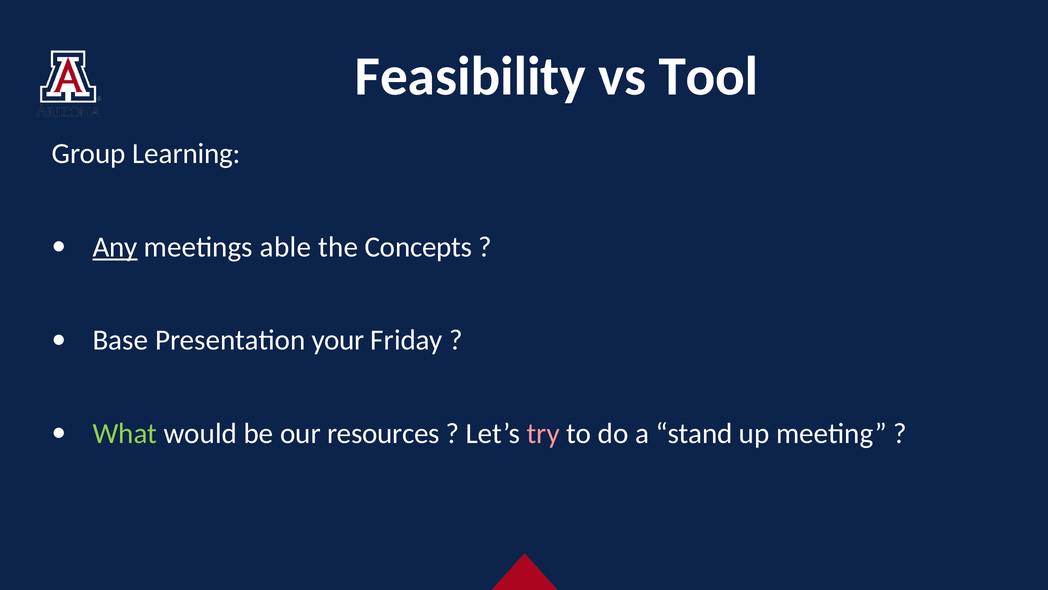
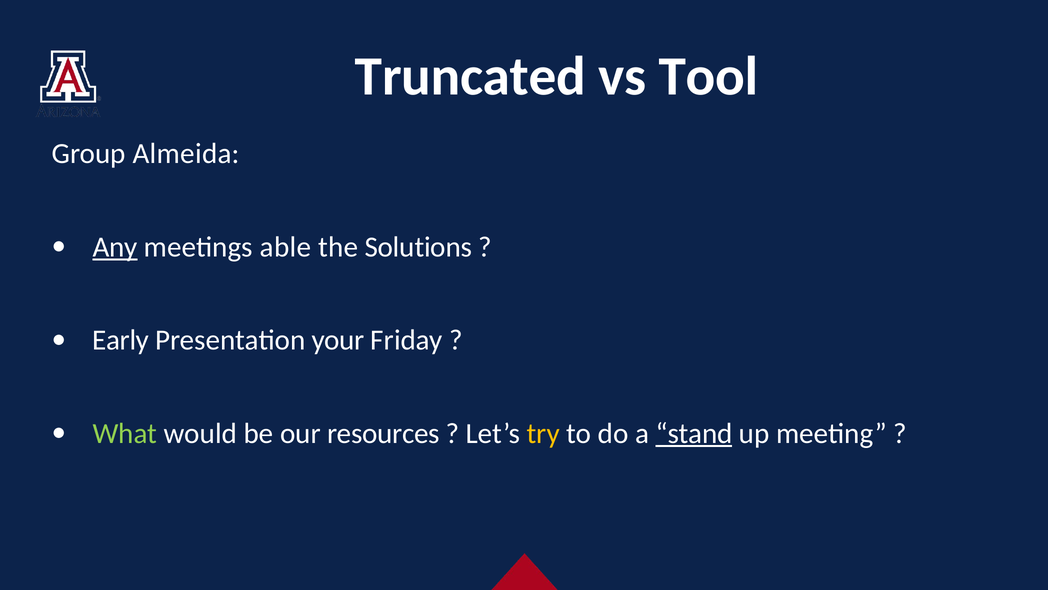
Feasibility: Feasibility -> Truncated
Learning: Learning -> Almeida
Concepts: Concepts -> Solutions
Base: Base -> Early
try colour: pink -> yellow
stand underline: none -> present
